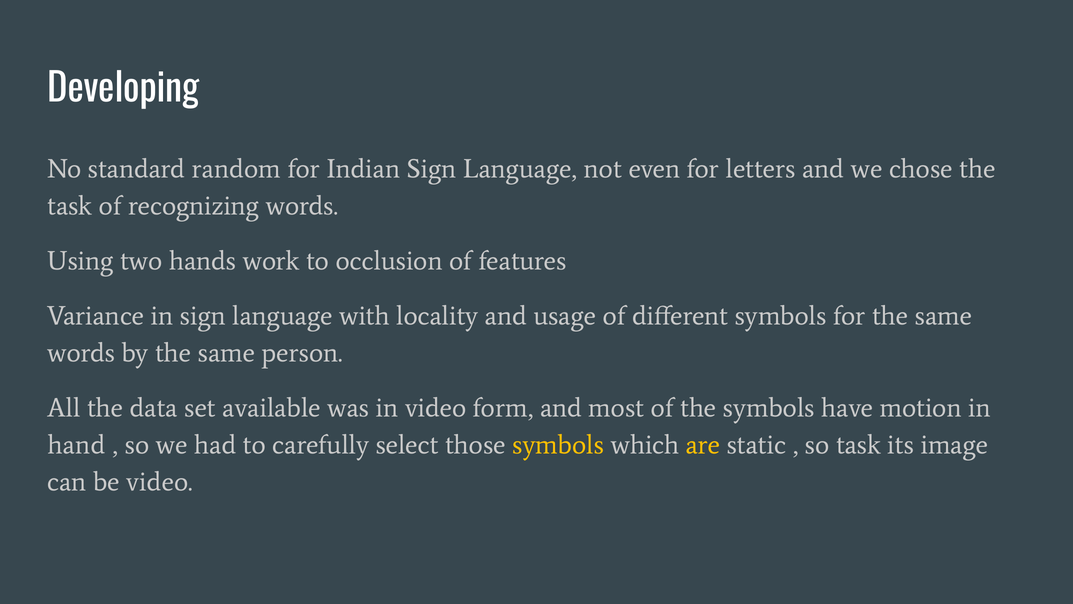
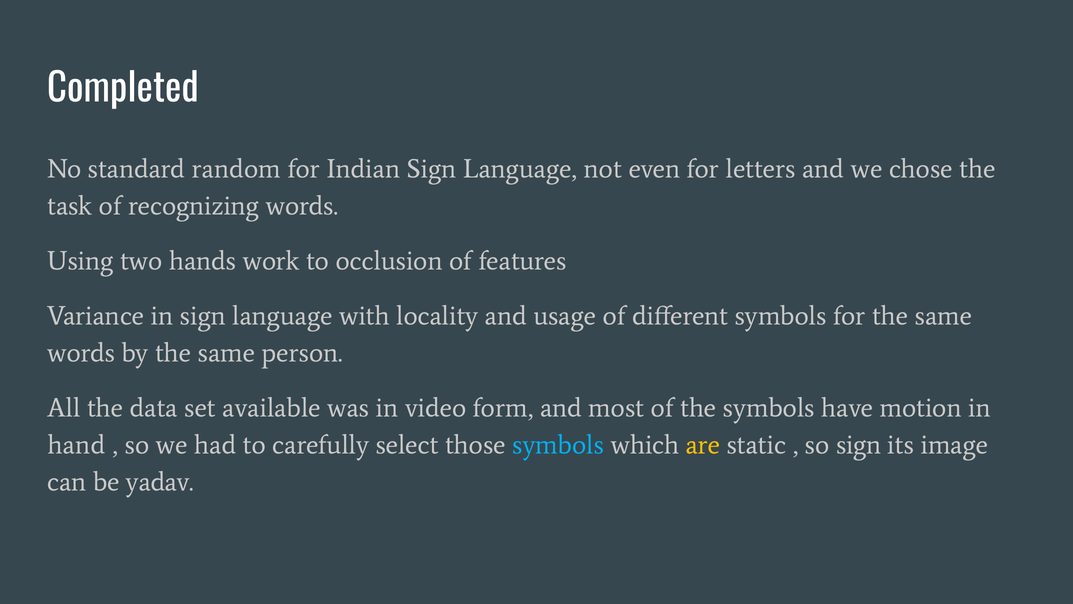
Developing: Developing -> Completed
symbols at (558, 444) colour: yellow -> light blue
so task: task -> sign
be video: video -> yadav
